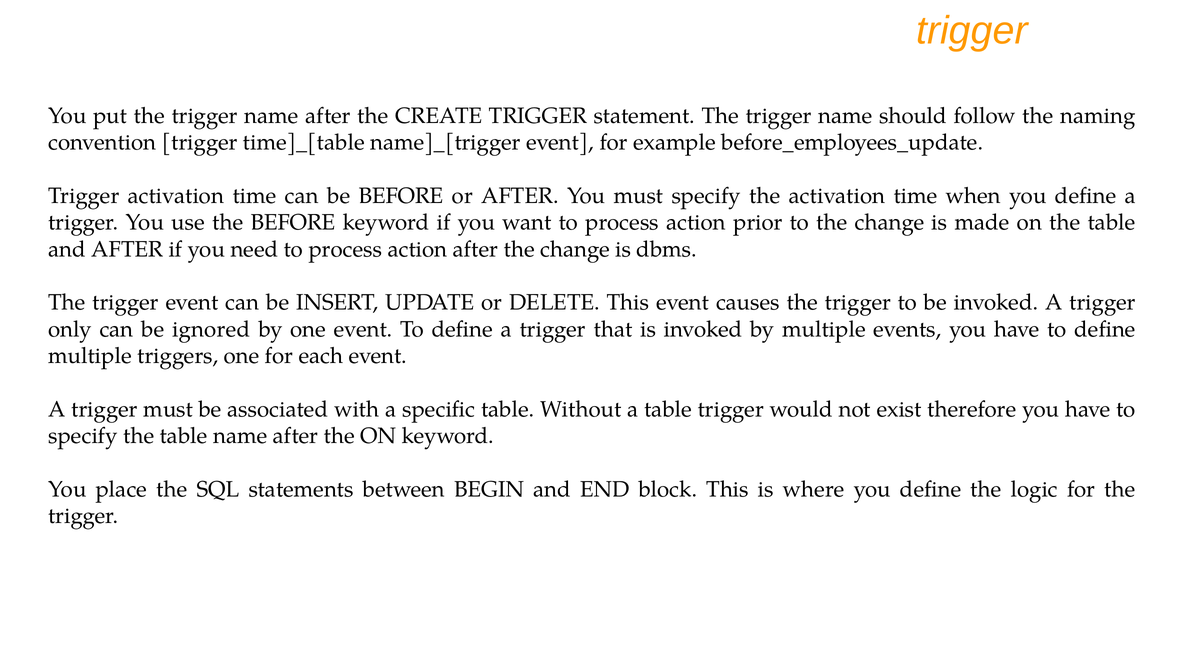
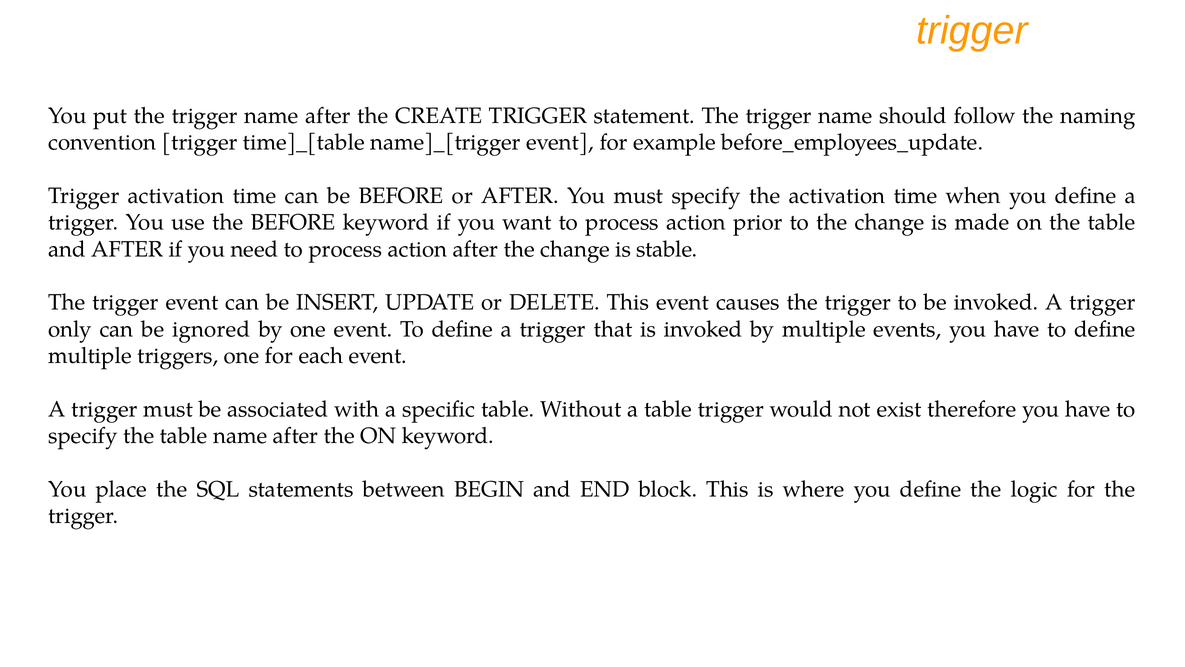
dbms: dbms -> stable
